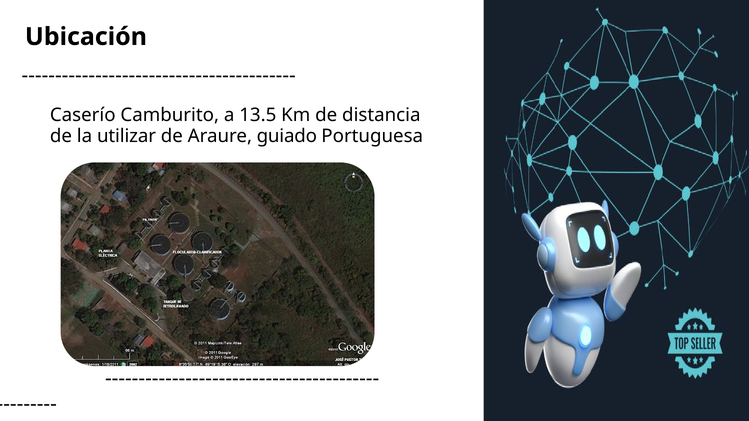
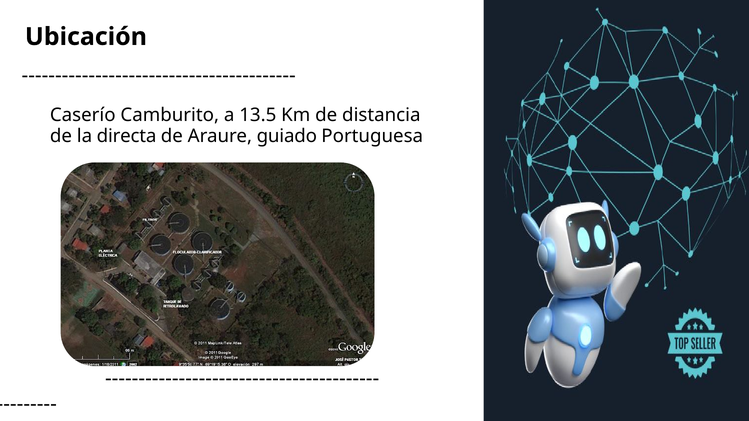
utilizar: utilizar -> directa
